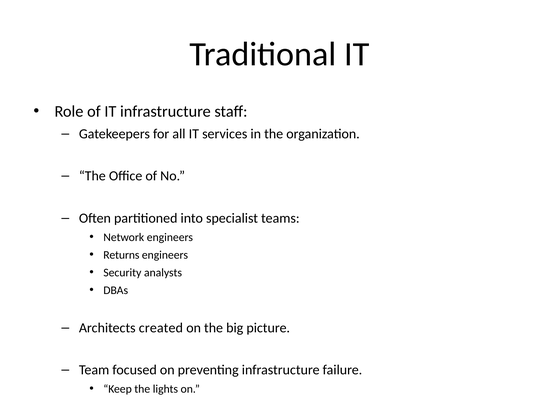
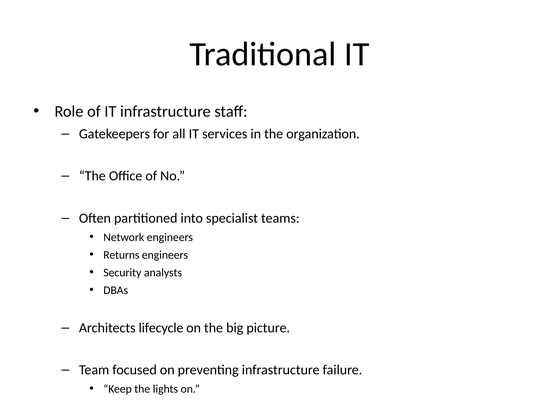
created: created -> lifecycle
